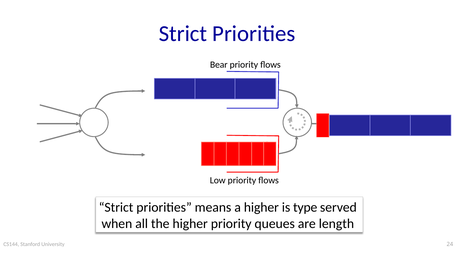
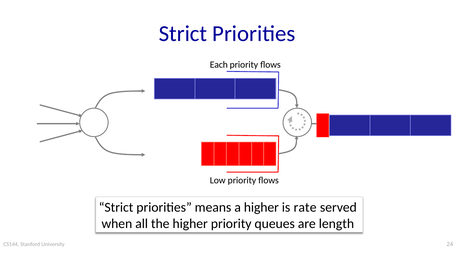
Bear: Bear -> Each
type: type -> rate
